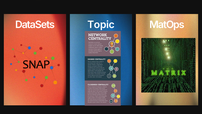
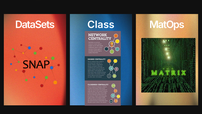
Topic: Topic -> Class
